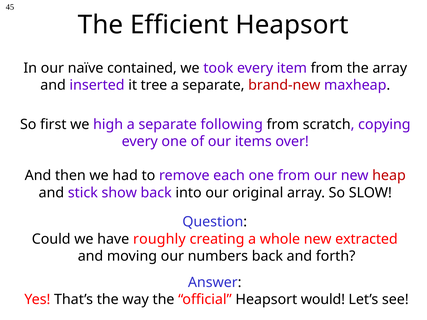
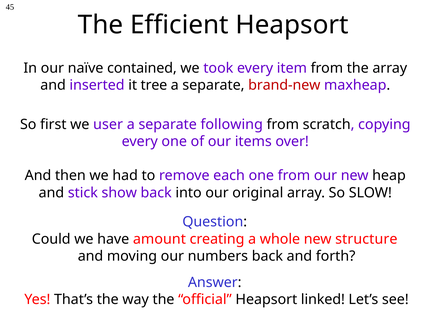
high: high -> user
heap colour: red -> black
roughly: roughly -> amount
extracted: extracted -> structure
would: would -> linked
